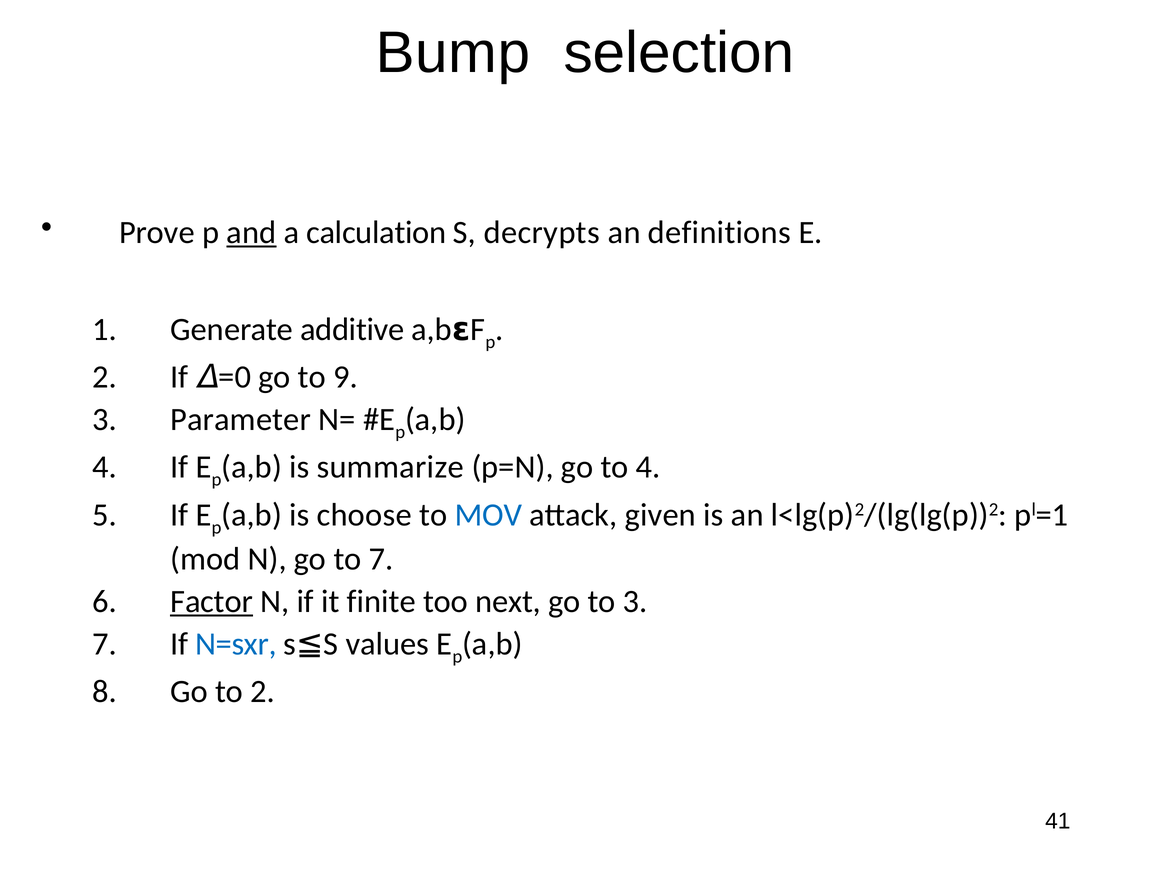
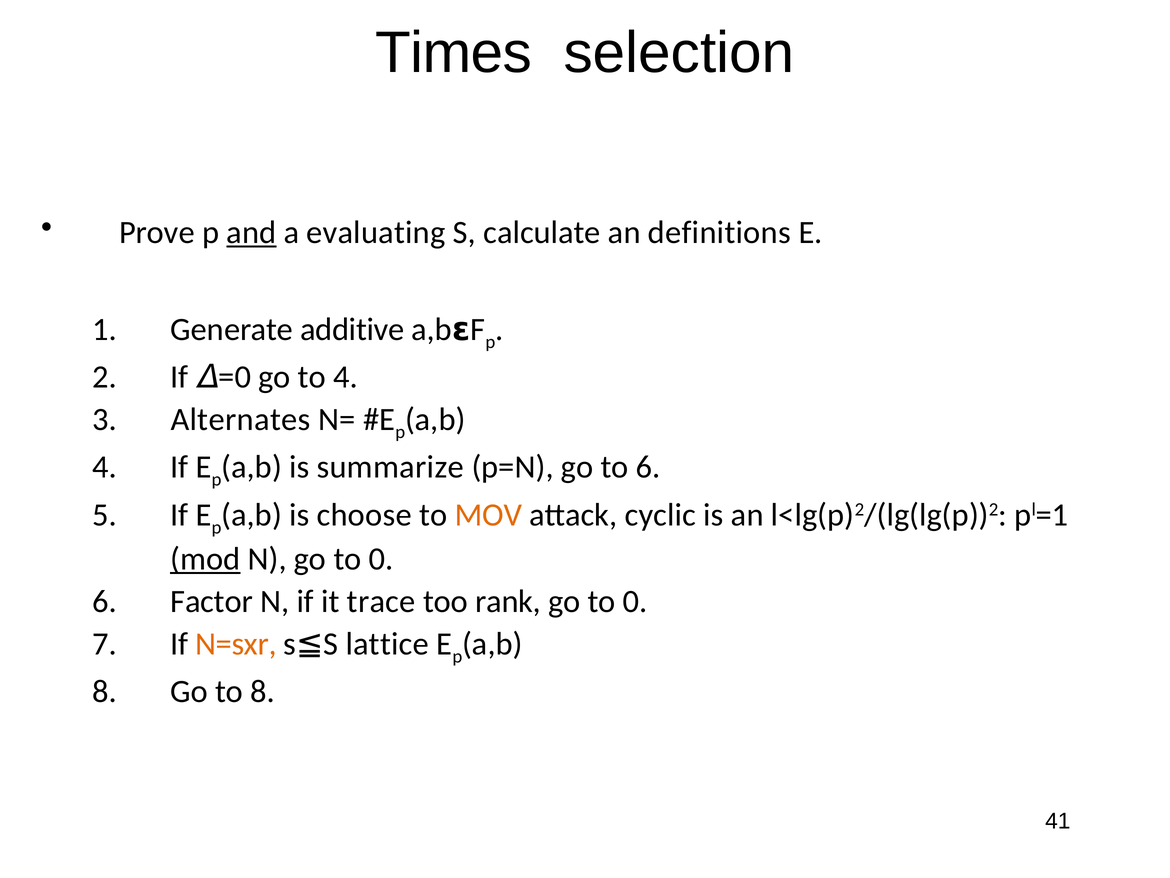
Bump: Bump -> Times
calculation: calculation -> evaluating
decrypts: decrypts -> calculate
to 9: 9 -> 4
Parameter: Parameter -> Alternates
to 4: 4 -> 6
MOV colour: blue -> orange
given: given -> cyclic
mod underline: none -> present
N go to 7: 7 -> 0
Factor underline: present -> none
finite: finite -> trace
next: next -> rank
3 at (635, 601): 3 -> 0
N=sxr colour: blue -> orange
values: values -> lattice
to 2: 2 -> 8
